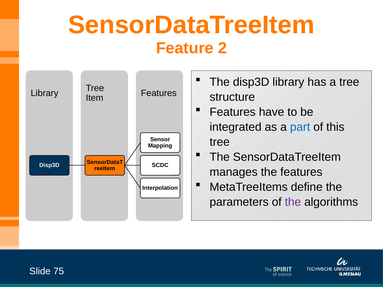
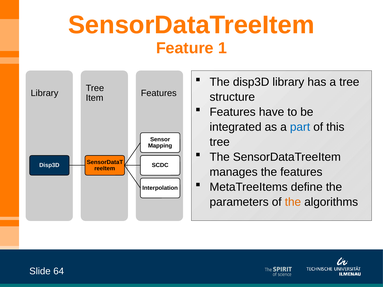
2: 2 -> 1
the at (293, 202) colour: purple -> orange
75: 75 -> 64
